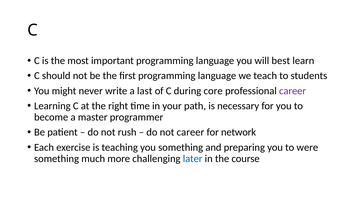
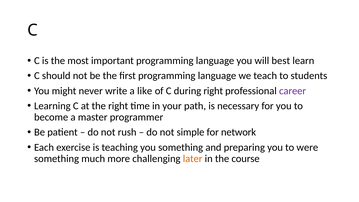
last: last -> like
during core: core -> right
not career: career -> simple
later colour: blue -> orange
